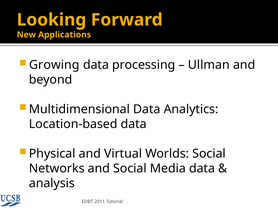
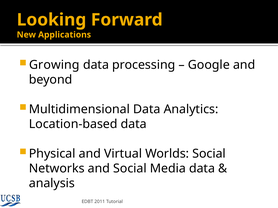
Ullman: Ullman -> Google
